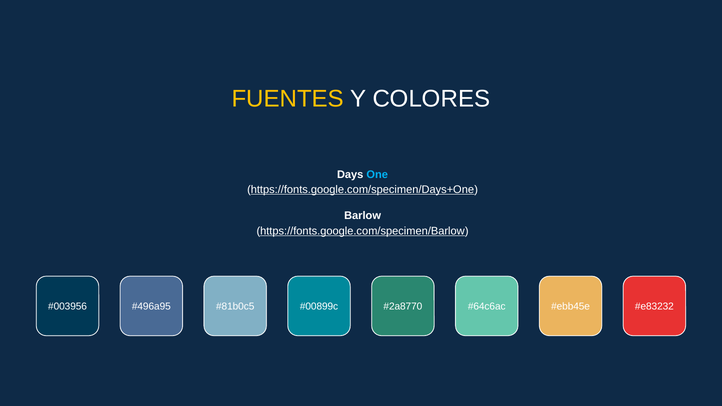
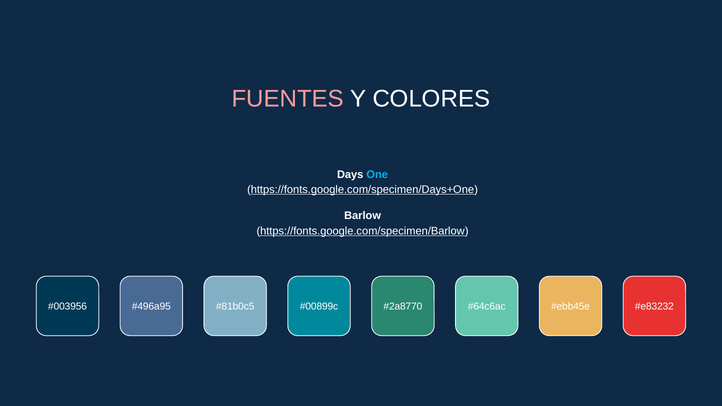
FUENTES colour: yellow -> pink
